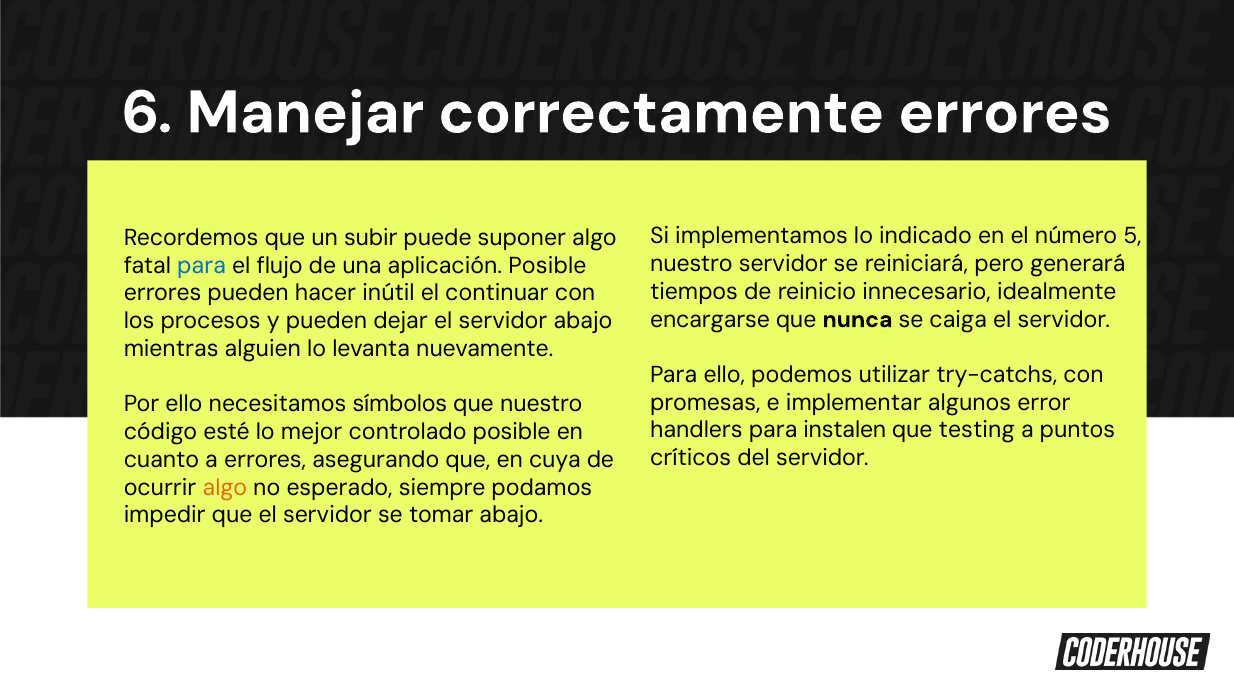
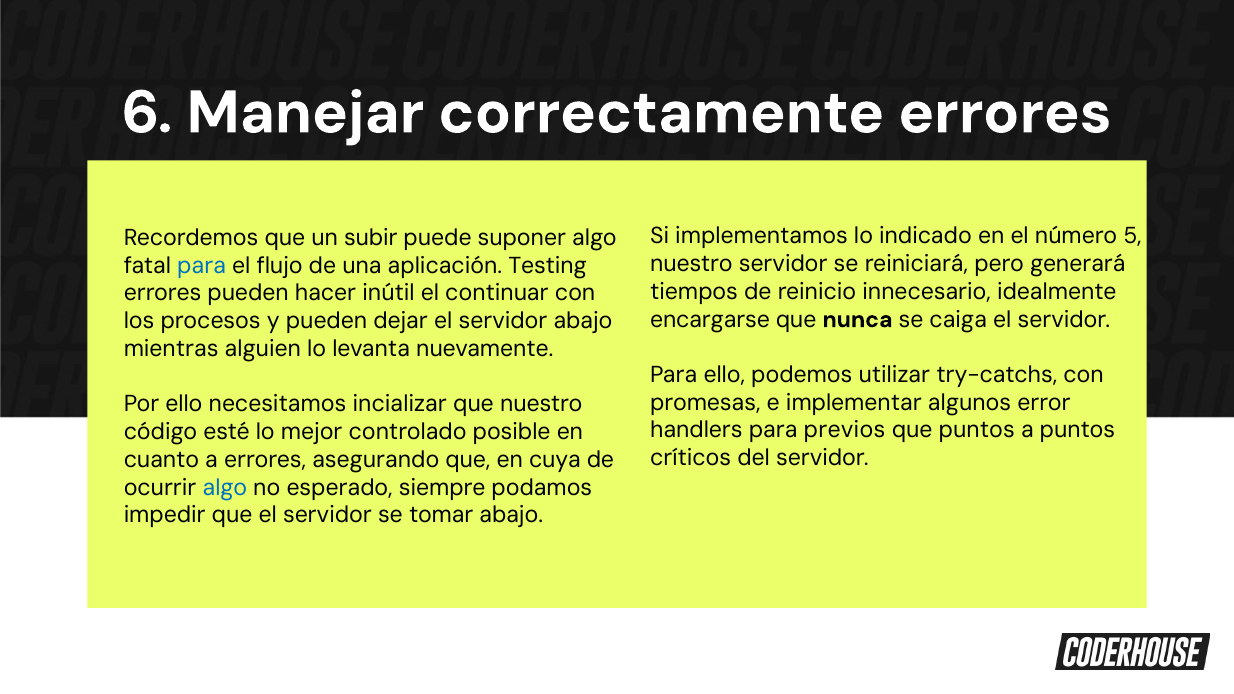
aplicación Posible: Posible -> Testing
símbolos: símbolos -> incializar
instalen: instalen -> previos
que testing: testing -> puntos
algo at (225, 488) colour: orange -> blue
